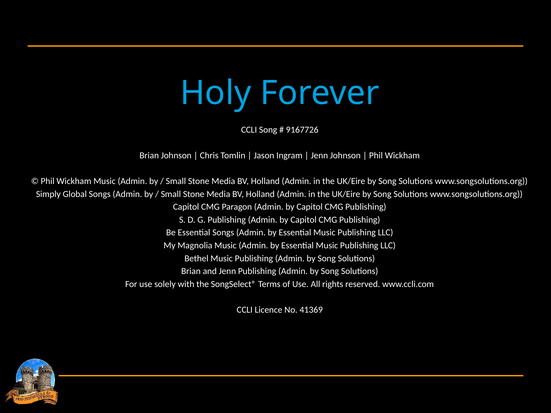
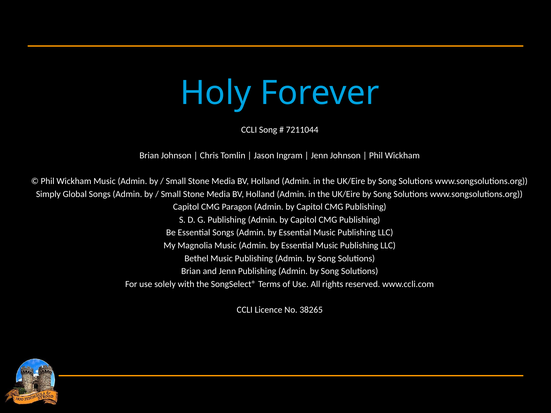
9167726: 9167726 -> 7211044
41369: 41369 -> 38265
